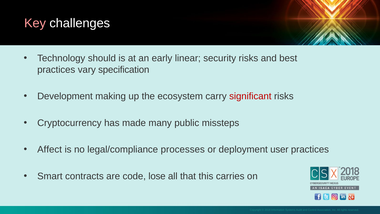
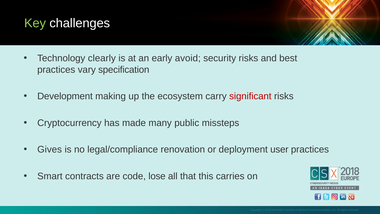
Key colour: pink -> light green
should: should -> clearly
linear: linear -> avoid
Affect: Affect -> Gives
processes: processes -> renovation
